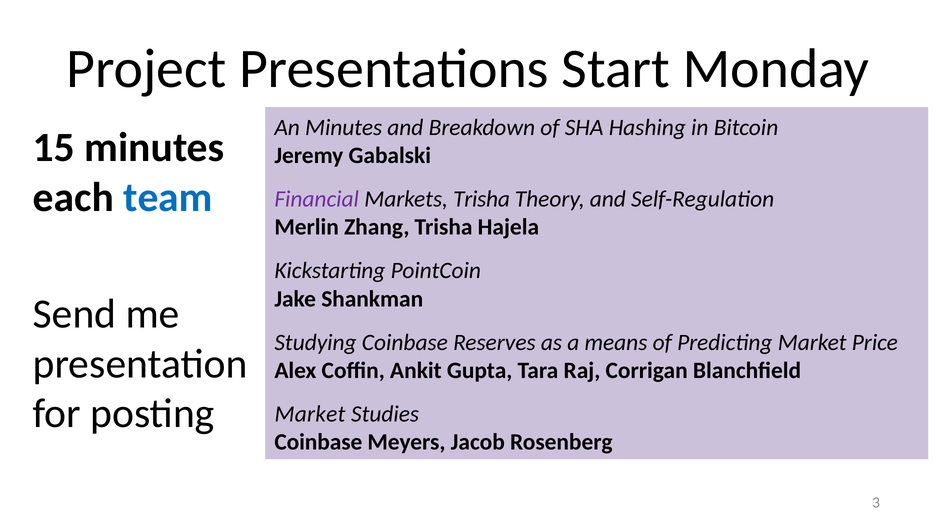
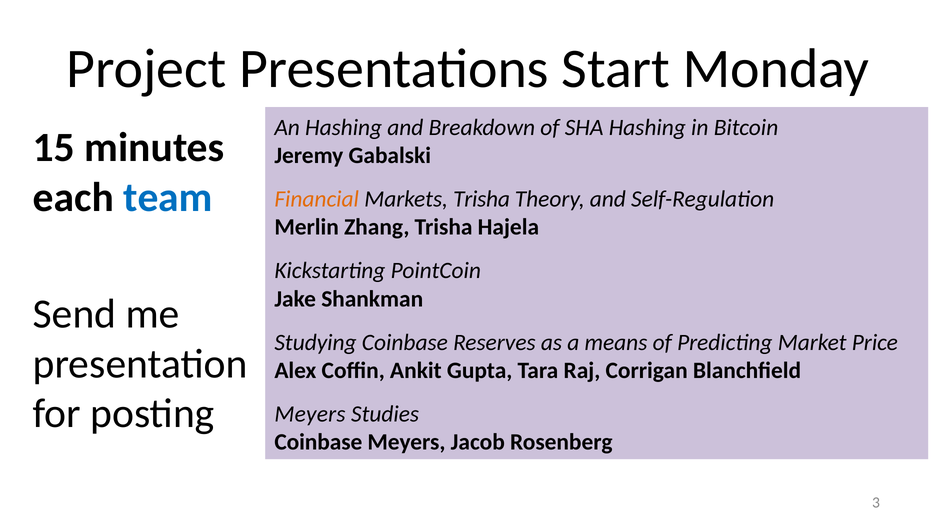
An Minutes: Minutes -> Hashing
Financial colour: purple -> orange
Market at (310, 415): Market -> Meyers
